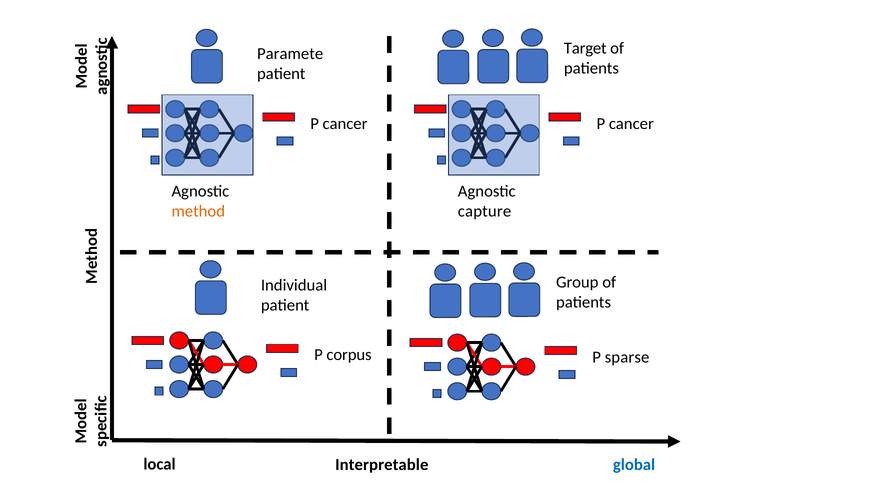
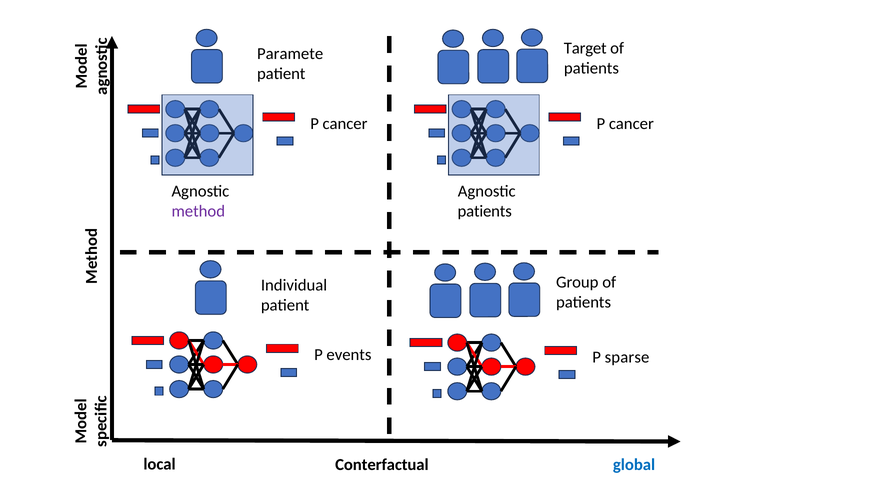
method colour: orange -> purple
capture at (485, 211): capture -> patients
corpus: corpus -> events
Interpretable: Interpretable -> Conterfactual
